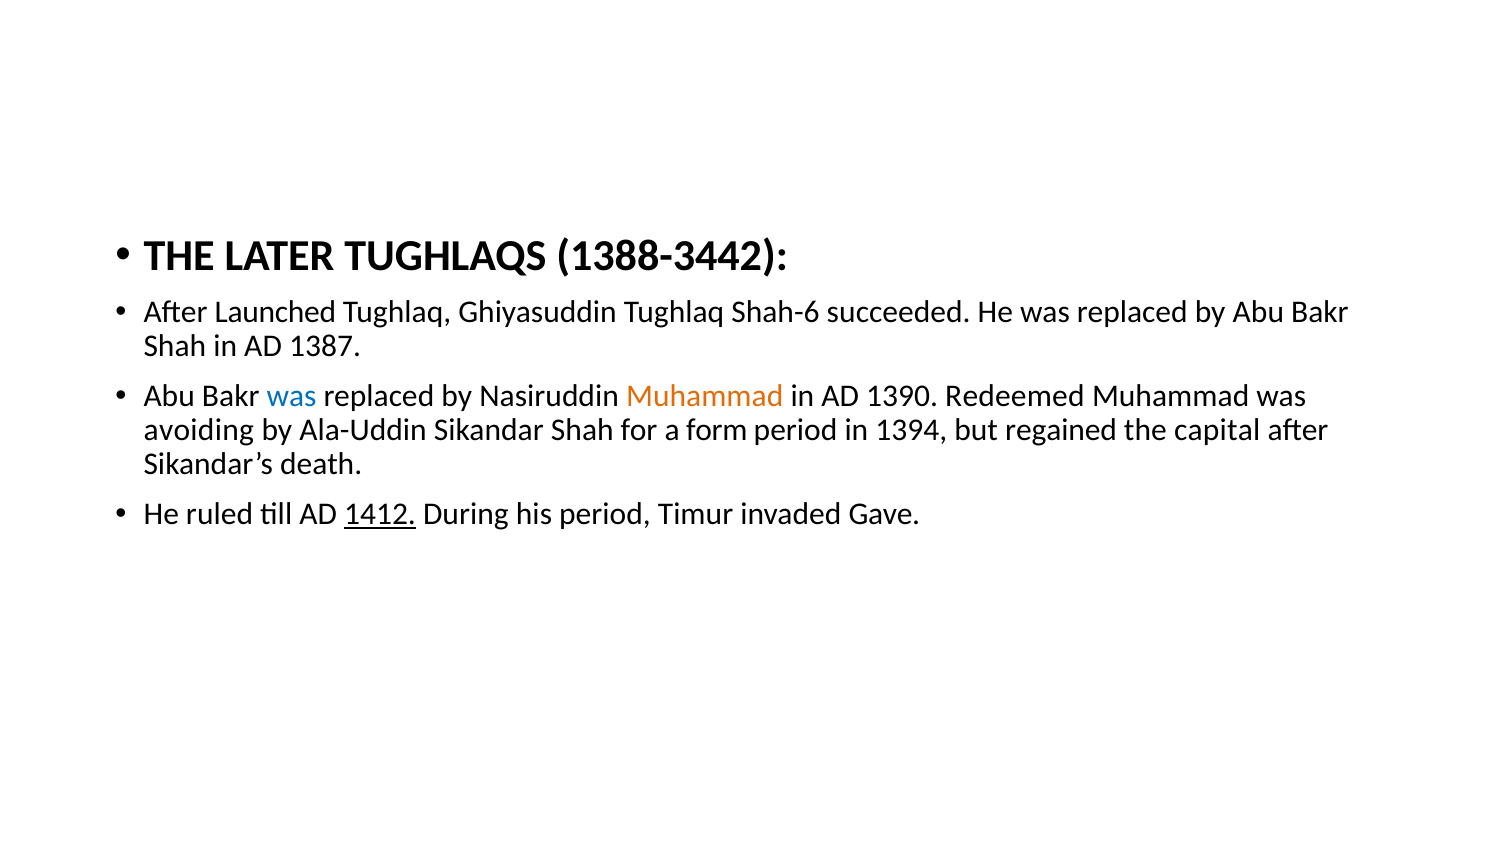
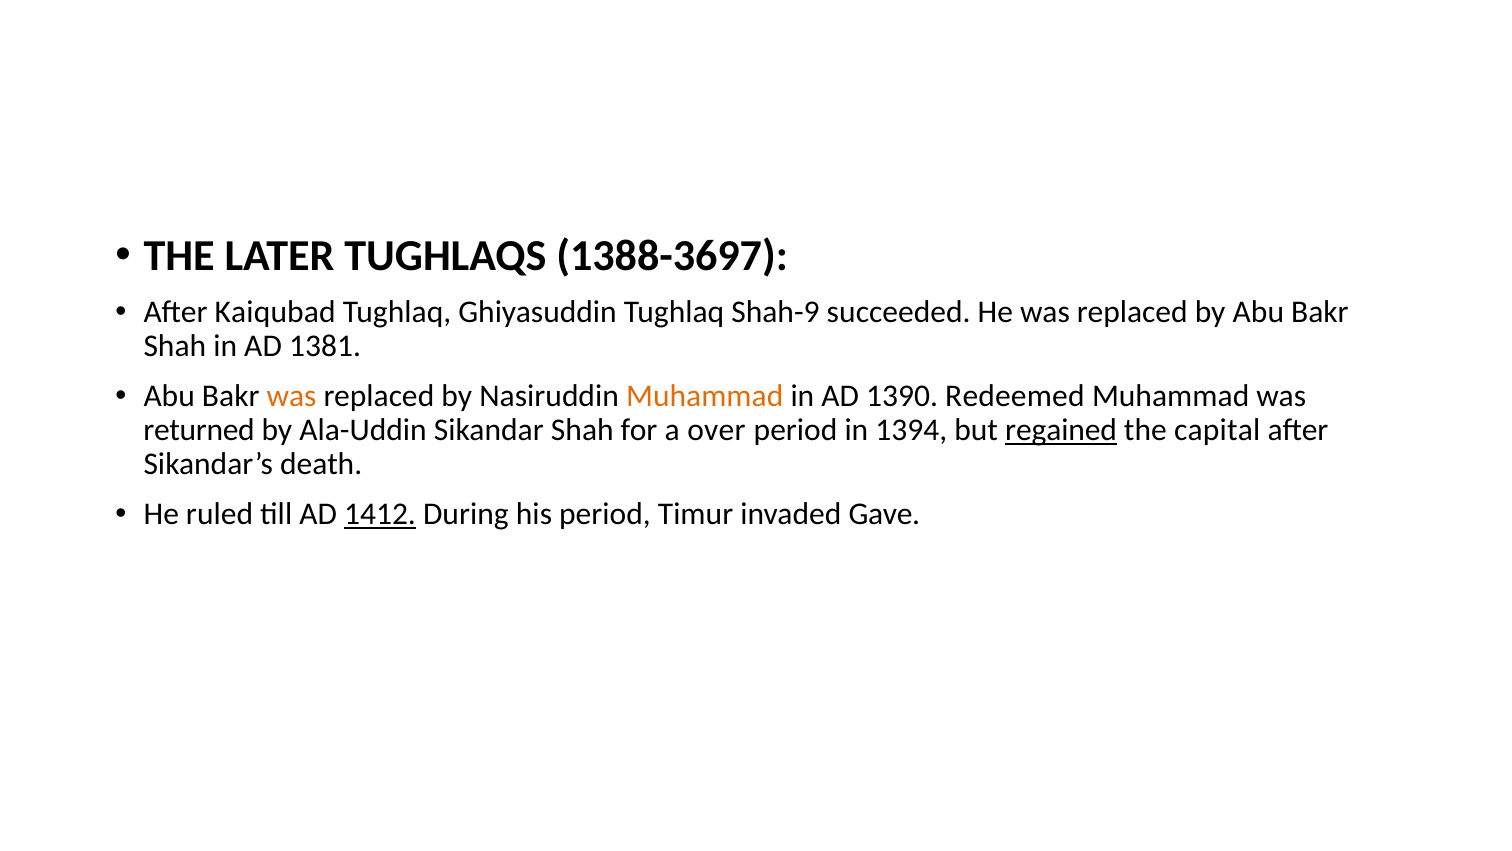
1388-3442: 1388-3442 -> 1388-3697
Launched: Launched -> Kaiqubad
Shah-6: Shah-6 -> Shah-9
1387: 1387 -> 1381
was at (292, 396) colour: blue -> orange
avoiding: avoiding -> returned
form: form -> over
regained underline: none -> present
